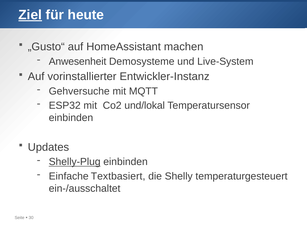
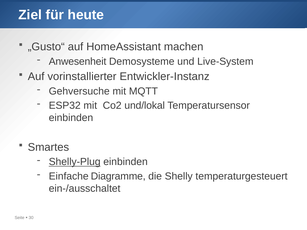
Ziel underline: present -> none
Updates: Updates -> Smartes
Textbasiert: Textbasiert -> Diagramme
